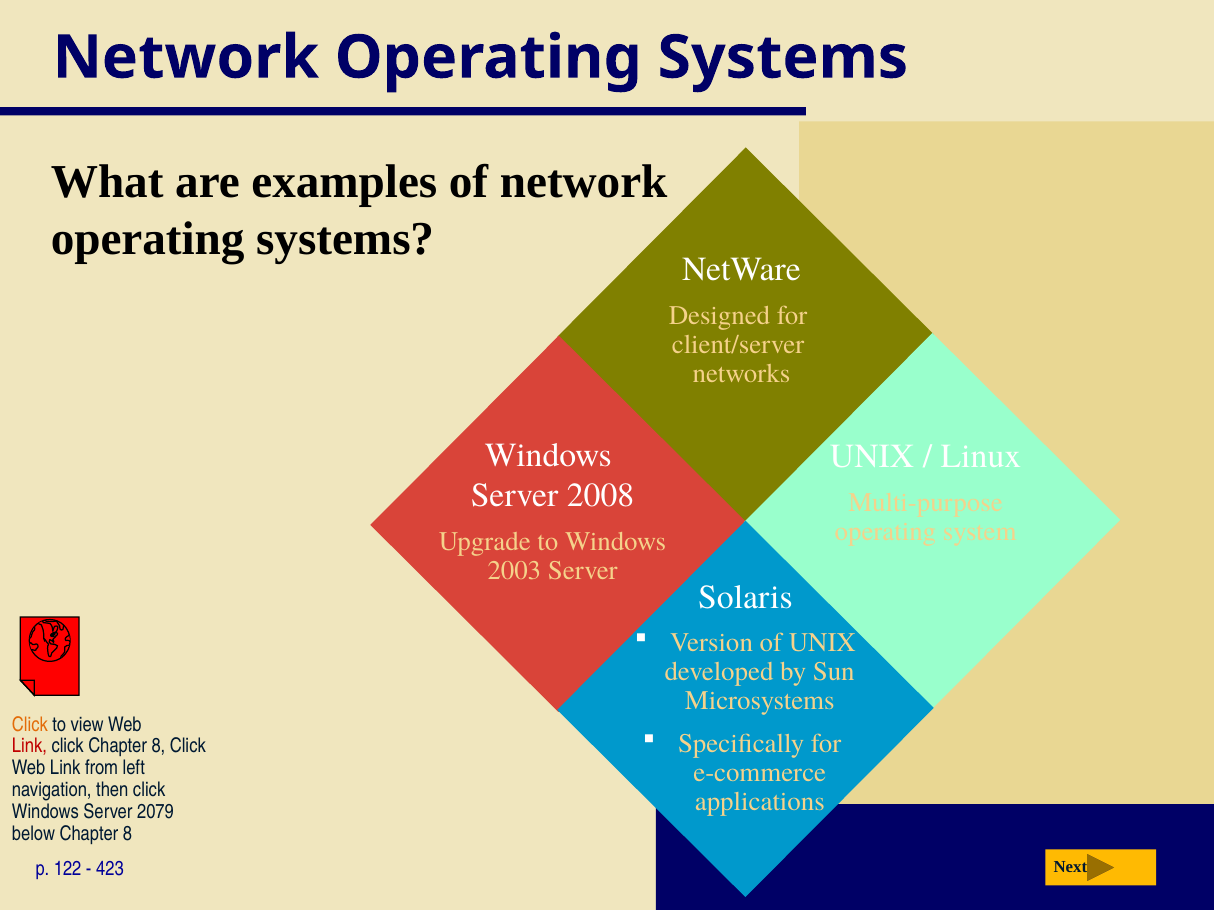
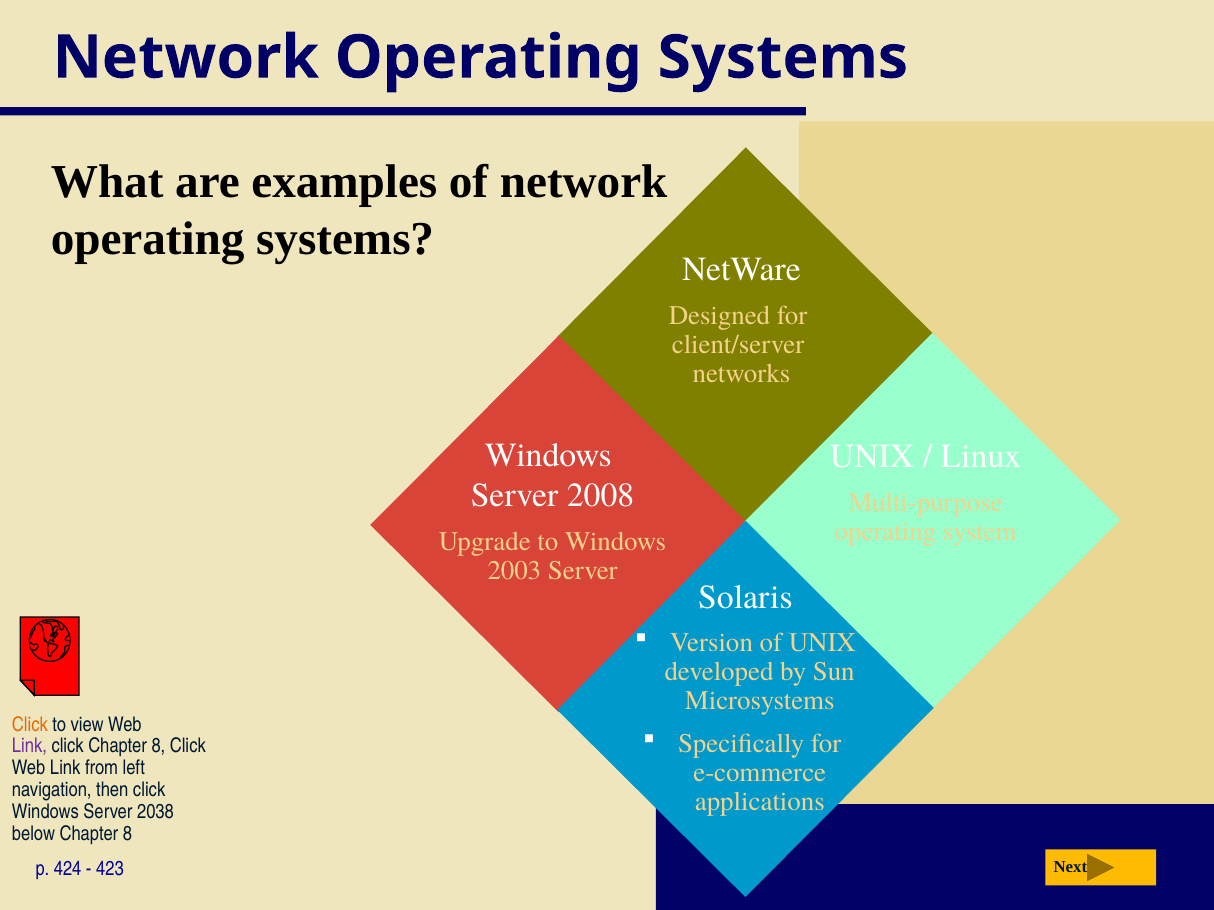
Link at (29, 747) colour: red -> purple
2079: 2079 -> 2038
122: 122 -> 424
